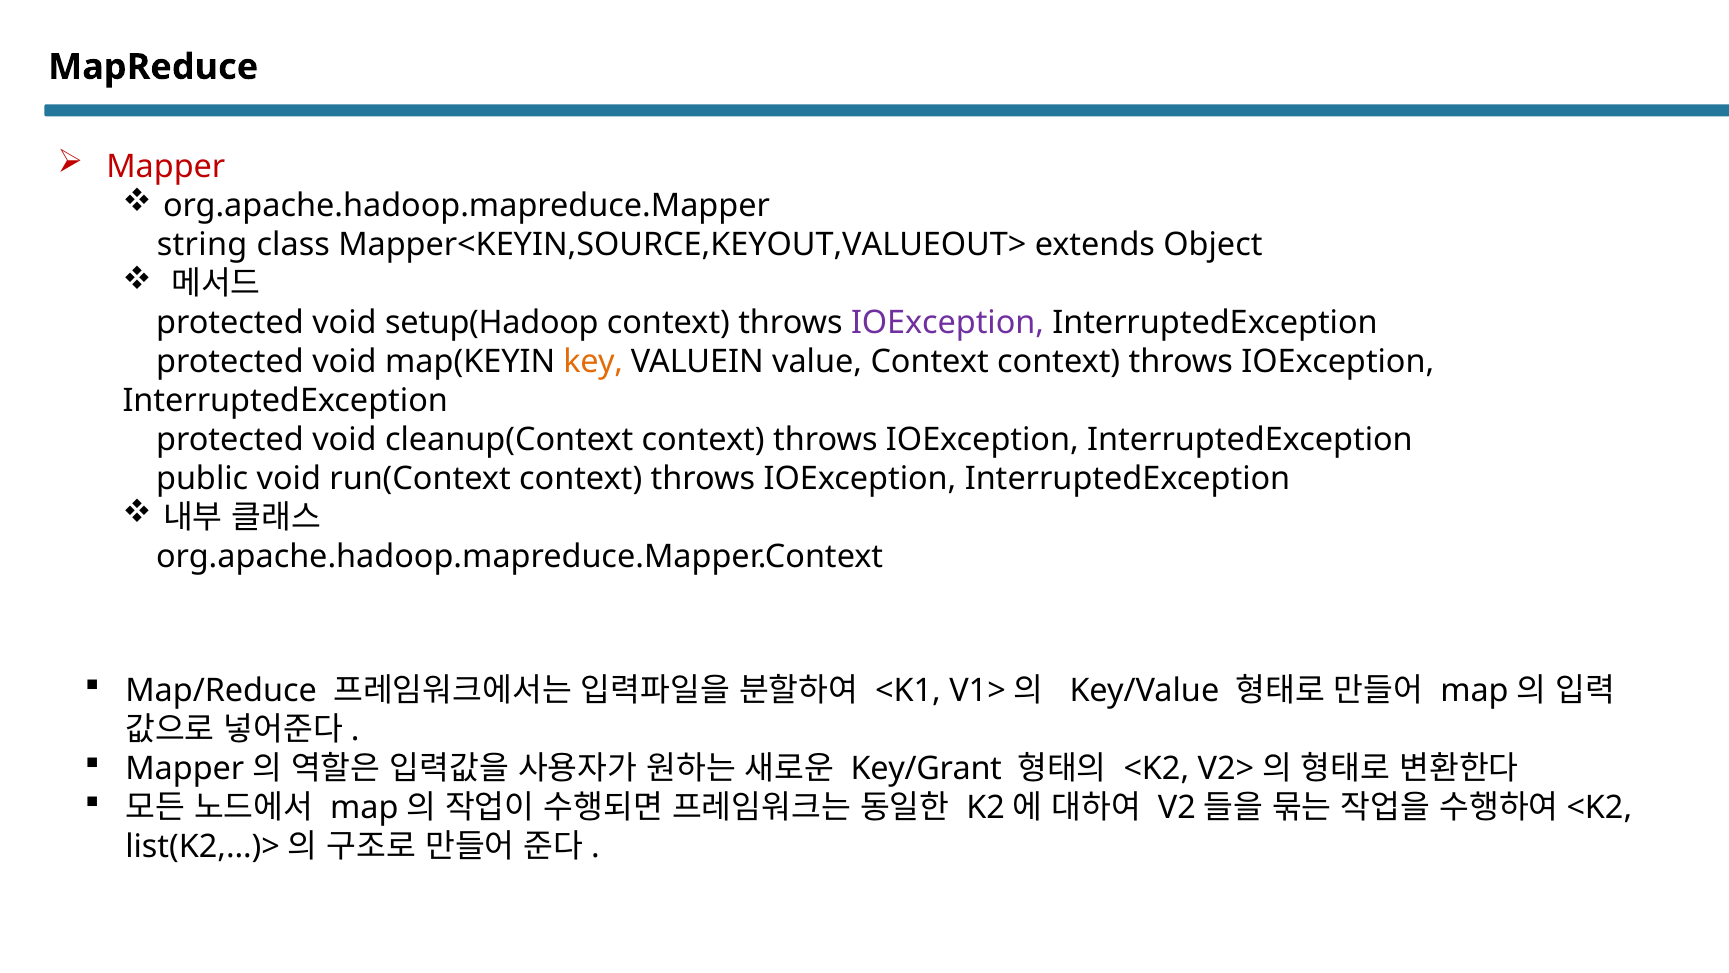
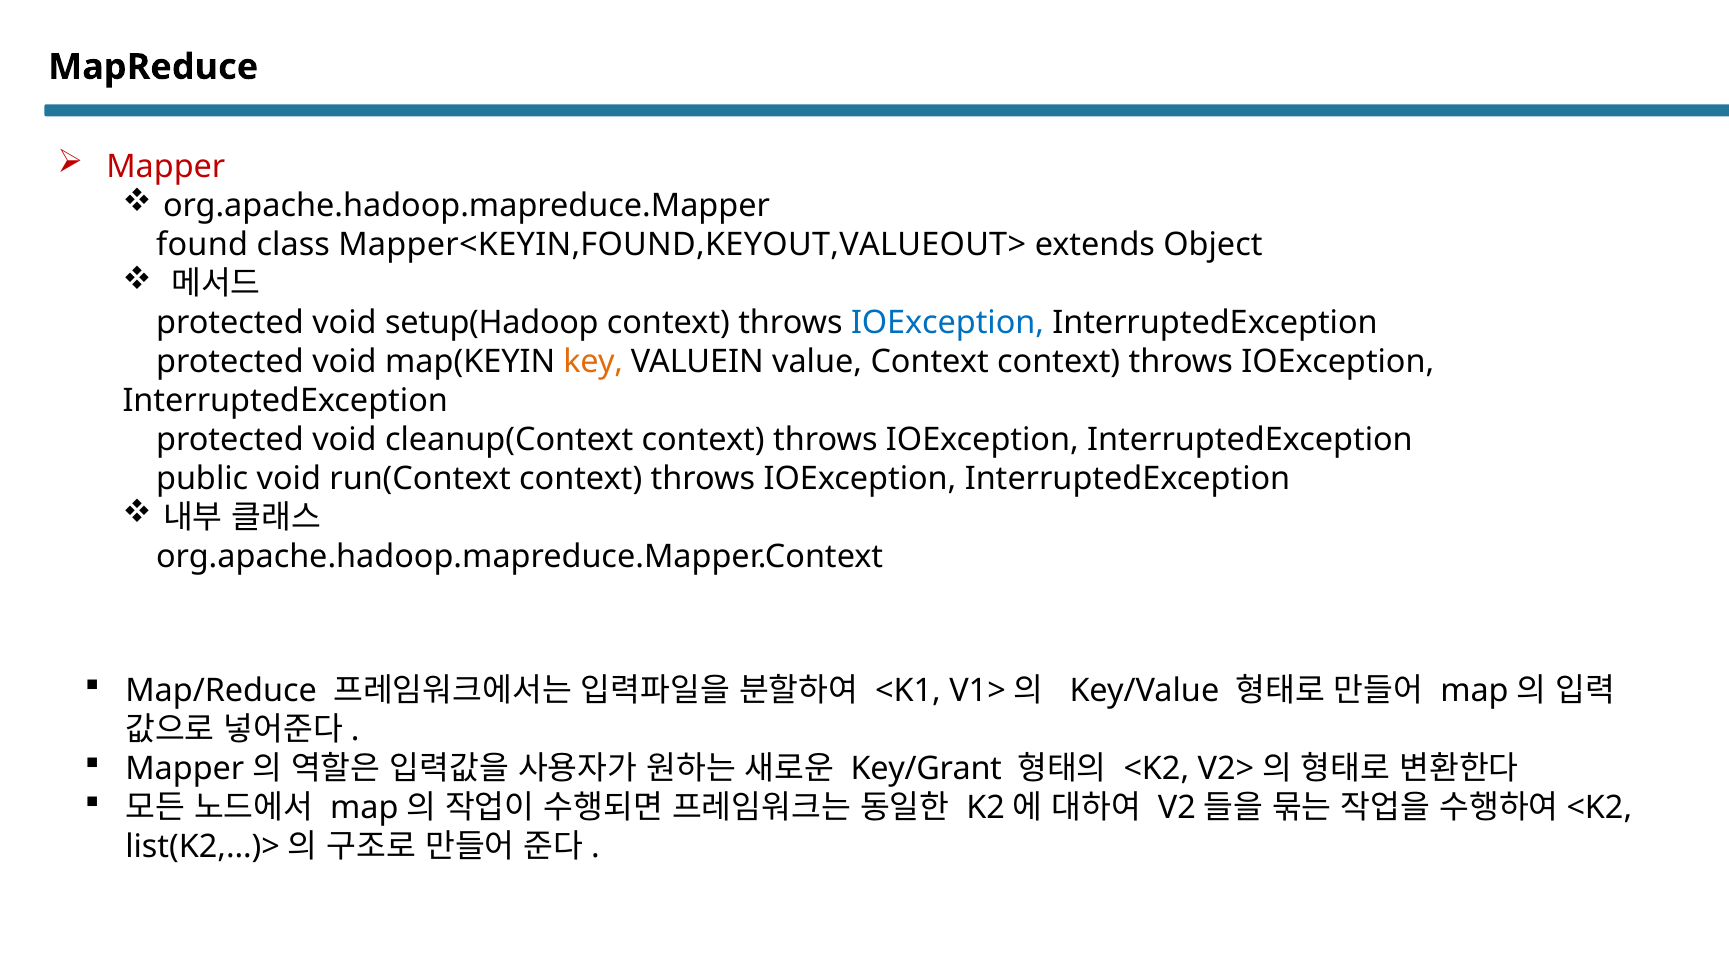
string: string -> found
Mapper<KEYIN,SOURCE,KEYOUT,VALUEOUT>: Mapper<KEYIN,SOURCE,KEYOUT,VALUEOUT> -> Mapper<KEYIN,FOUND,KEYOUT,VALUEOUT>
IOException at (947, 323) colour: purple -> blue
